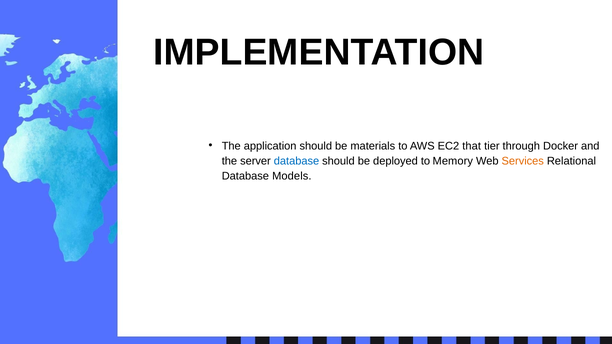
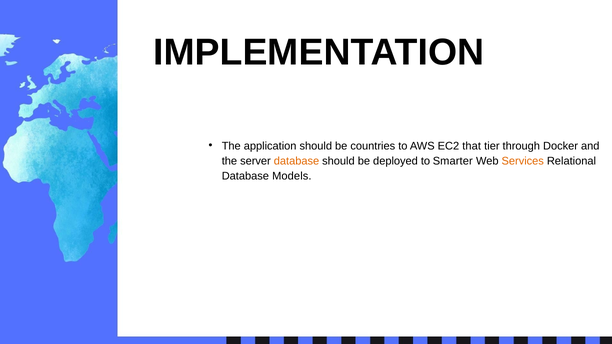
materials: materials -> countries
database at (297, 161) colour: blue -> orange
Memory: Memory -> Smarter
